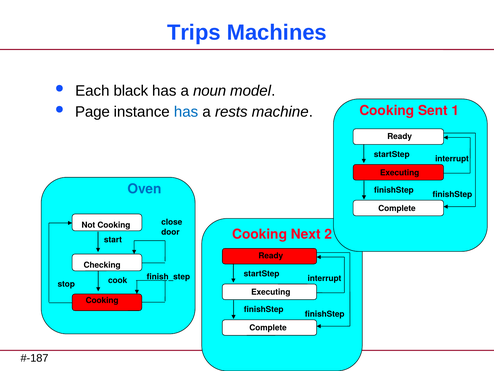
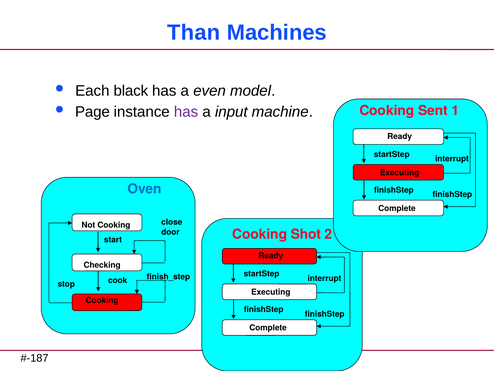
Trips: Trips -> Than
noun: noun -> even
has at (186, 112) colour: blue -> purple
rests: rests -> input
Next: Next -> Shot
